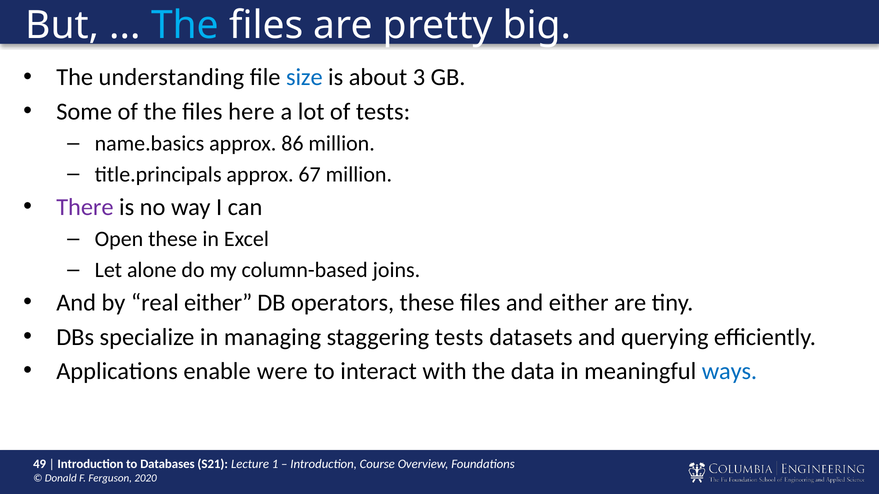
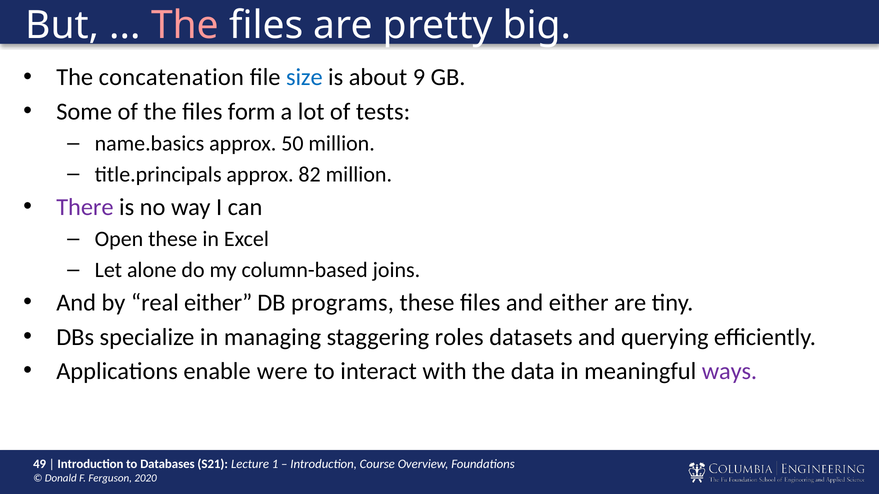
The at (185, 25) colour: light blue -> pink
understanding: understanding -> concatenation
3: 3 -> 9
here: here -> form
86: 86 -> 50
67: 67 -> 82
operators: operators -> programs
staggering tests: tests -> roles
ways colour: blue -> purple
